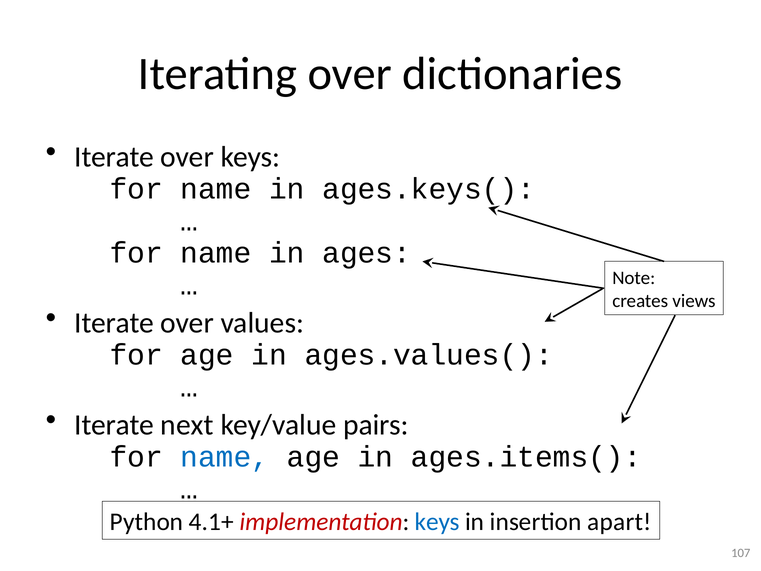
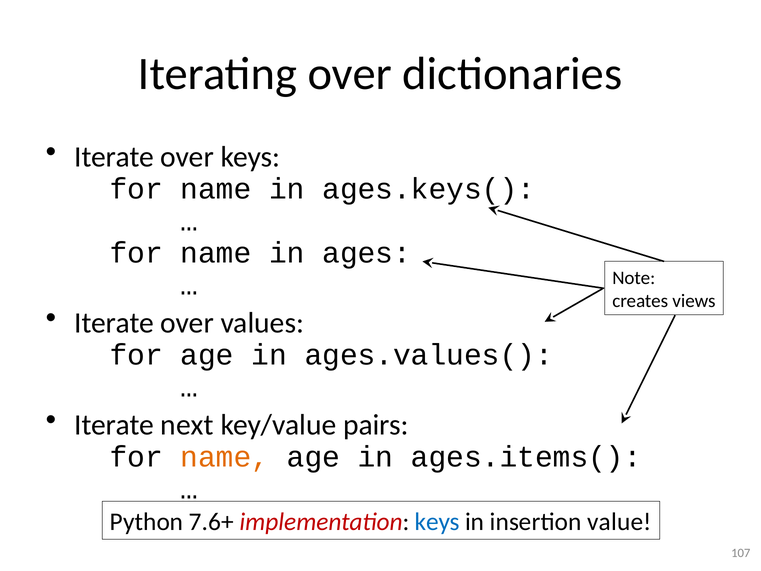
name at (225, 457) colour: blue -> orange
4.1+: 4.1+ -> 7.6+
apart: apart -> value
